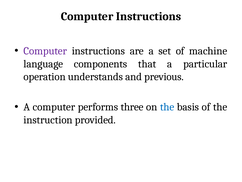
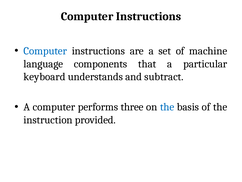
Computer at (45, 51) colour: purple -> blue
operation: operation -> keyboard
previous: previous -> subtract
